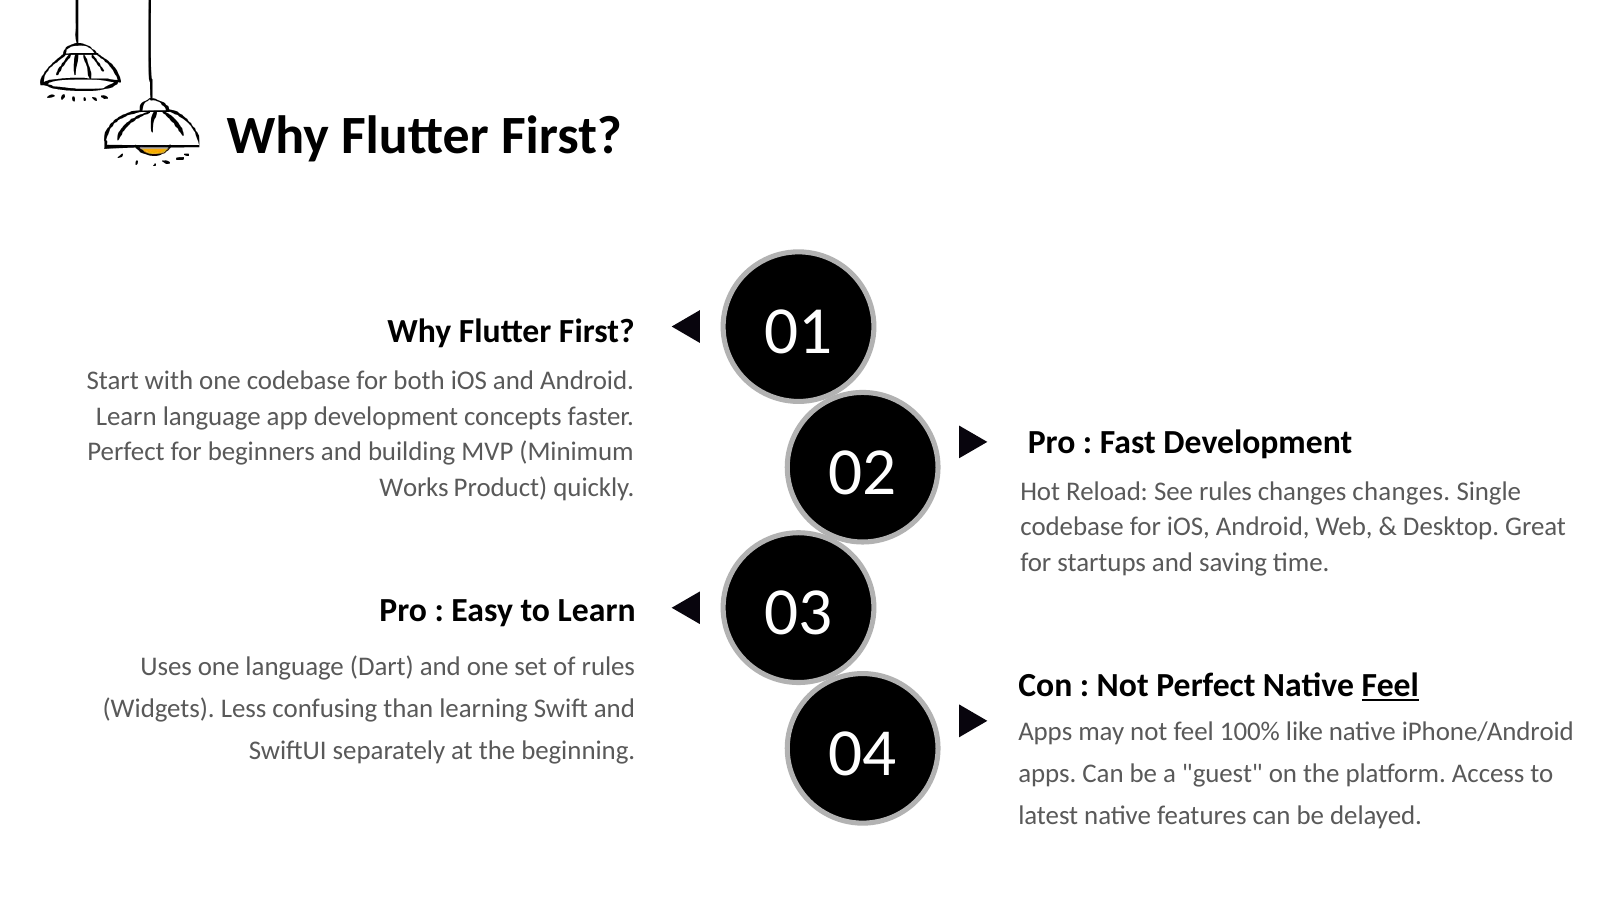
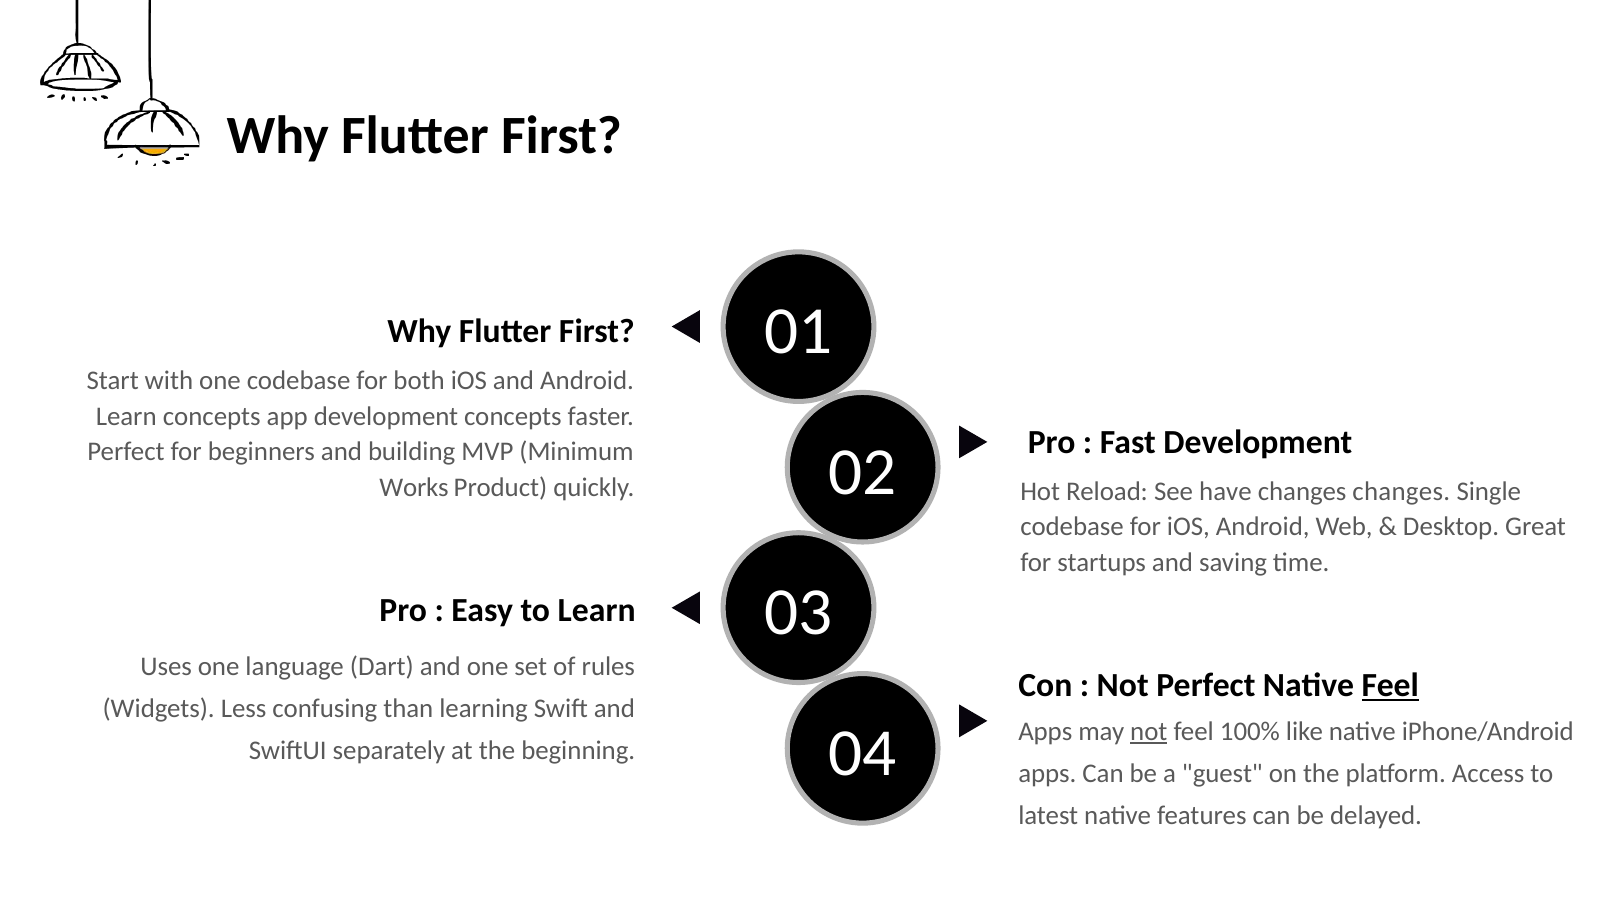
Learn language: language -> concepts
See rules: rules -> have
not at (1149, 731) underline: none -> present
